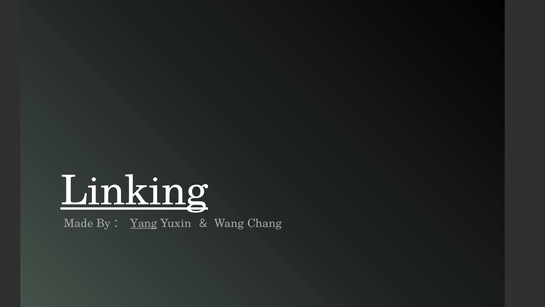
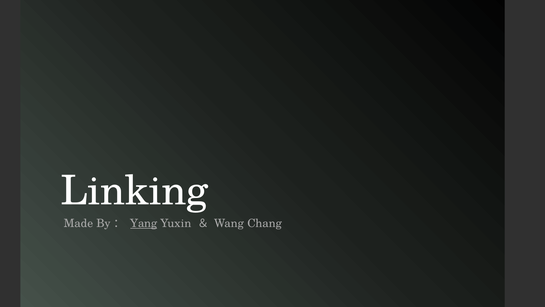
Linking underline: present -> none
